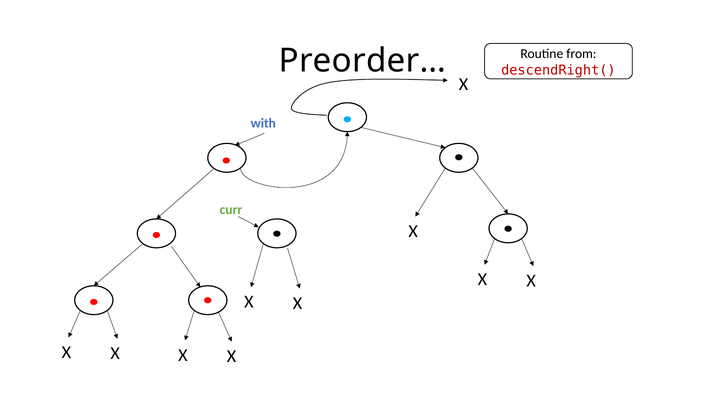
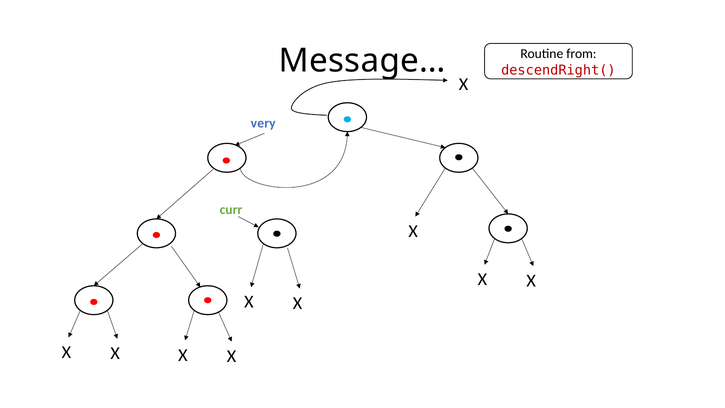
Preorder…: Preorder… -> Message…
with: with -> very
